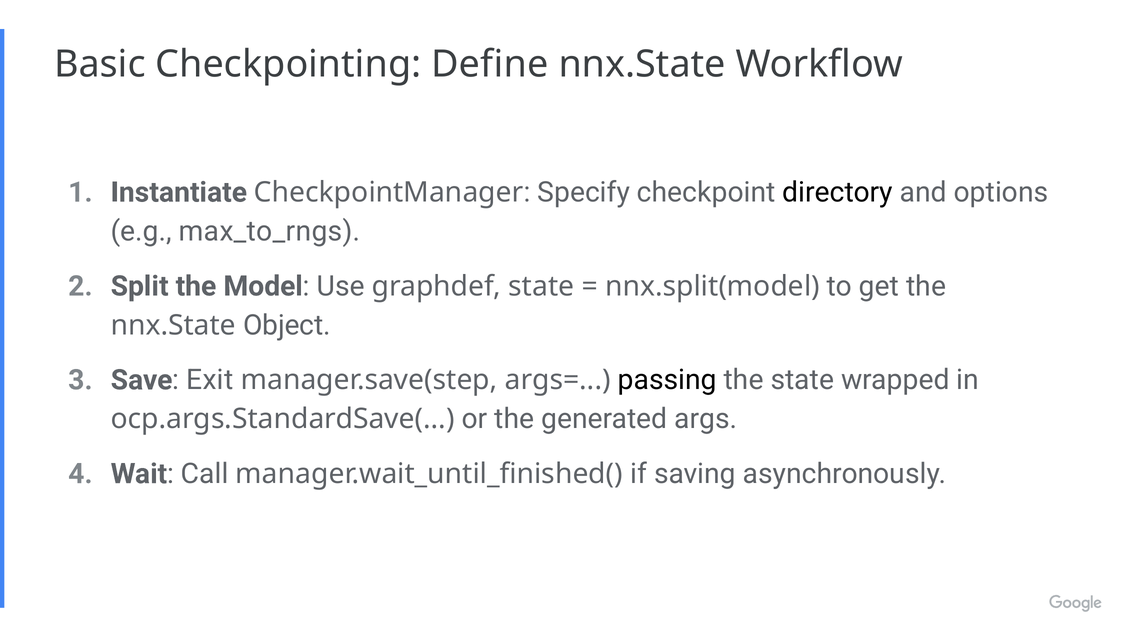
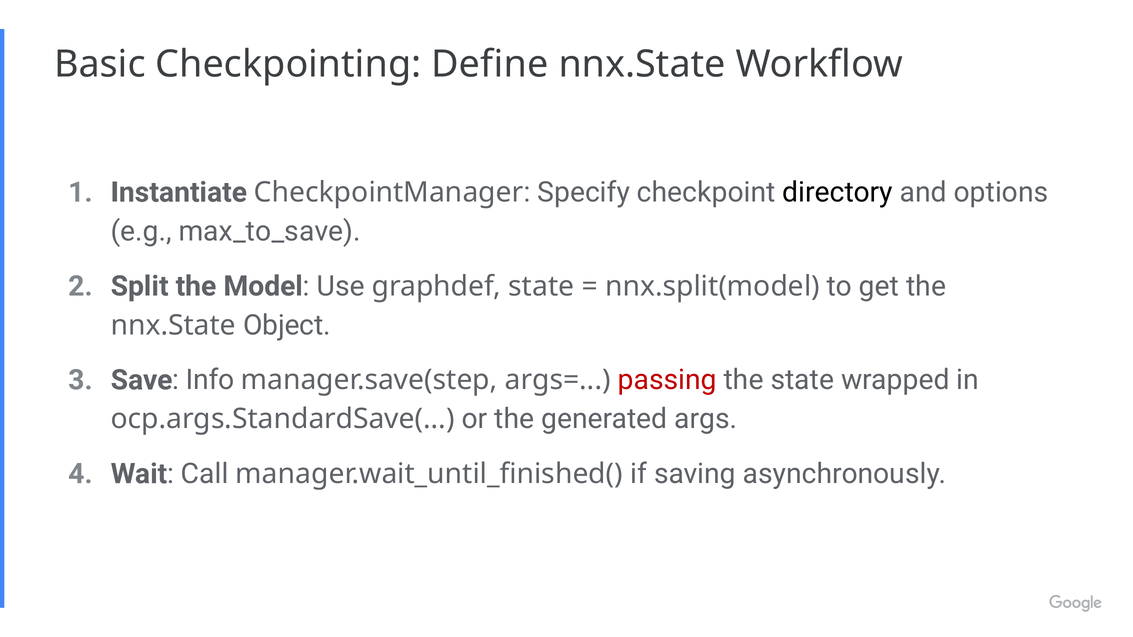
max_to_rngs: max_to_rngs -> max_to_save
Exit: Exit -> Info
passing colour: black -> red
